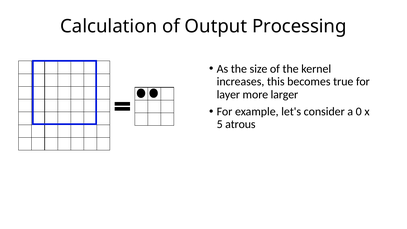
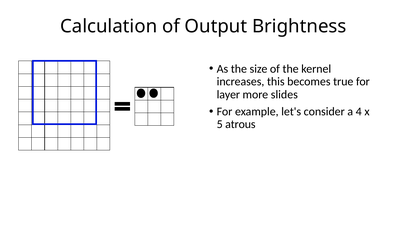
Processing: Processing -> Brightness
larger: larger -> slides
0: 0 -> 4
